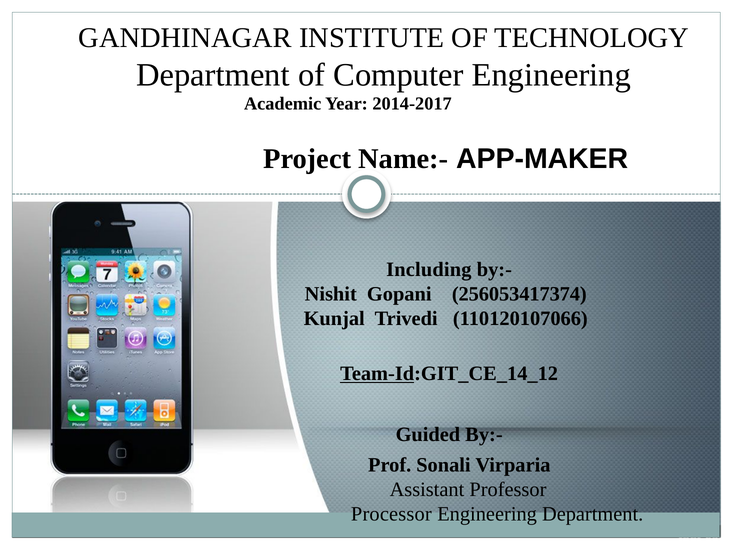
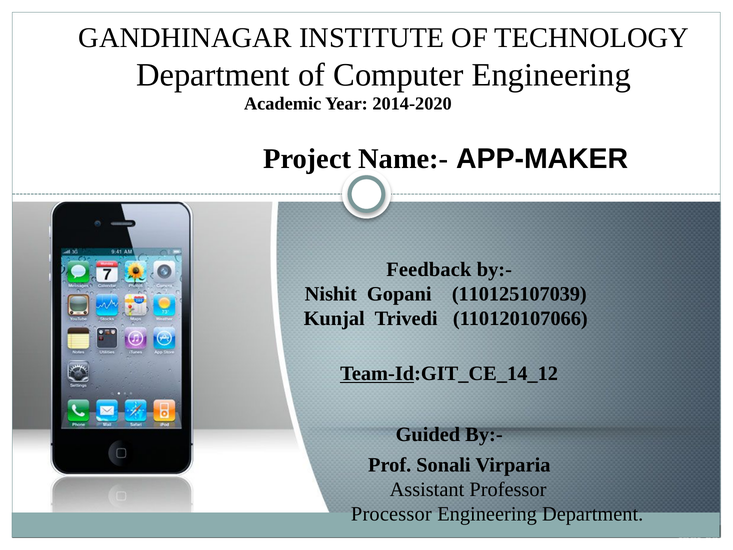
2014-2017: 2014-2017 -> 2014-2020
Including: Including -> Feedback
256053417374: 256053417374 -> 110125107039
